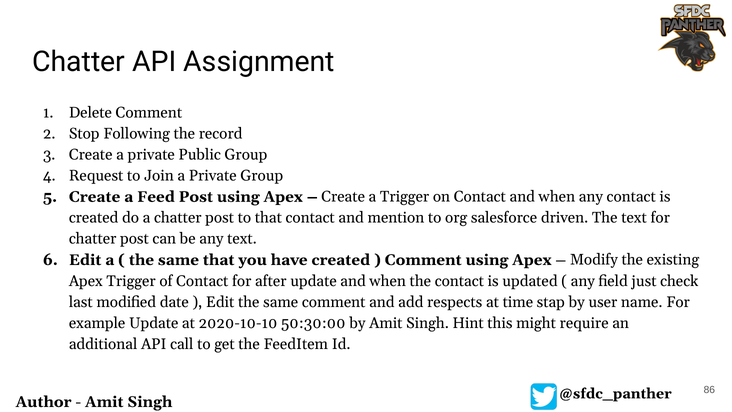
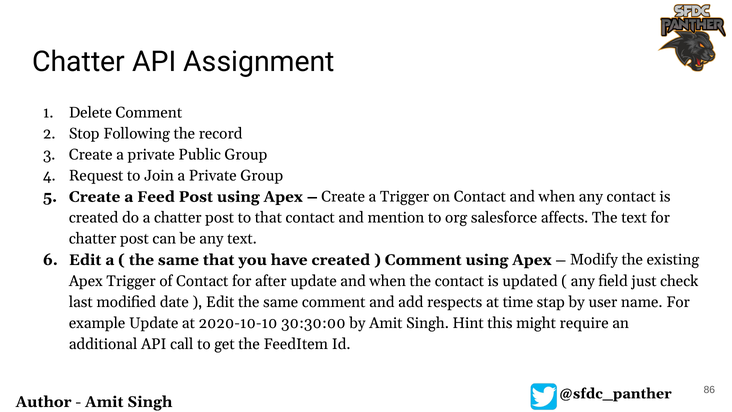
driven: driven -> affects
50:30:00: 50:30:00 -> 30:30:00
